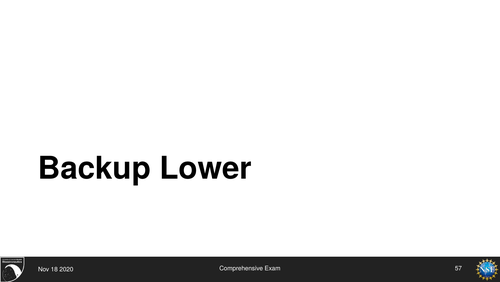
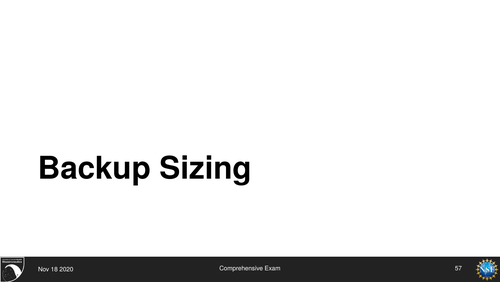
Lower: Lower -> Sizing
